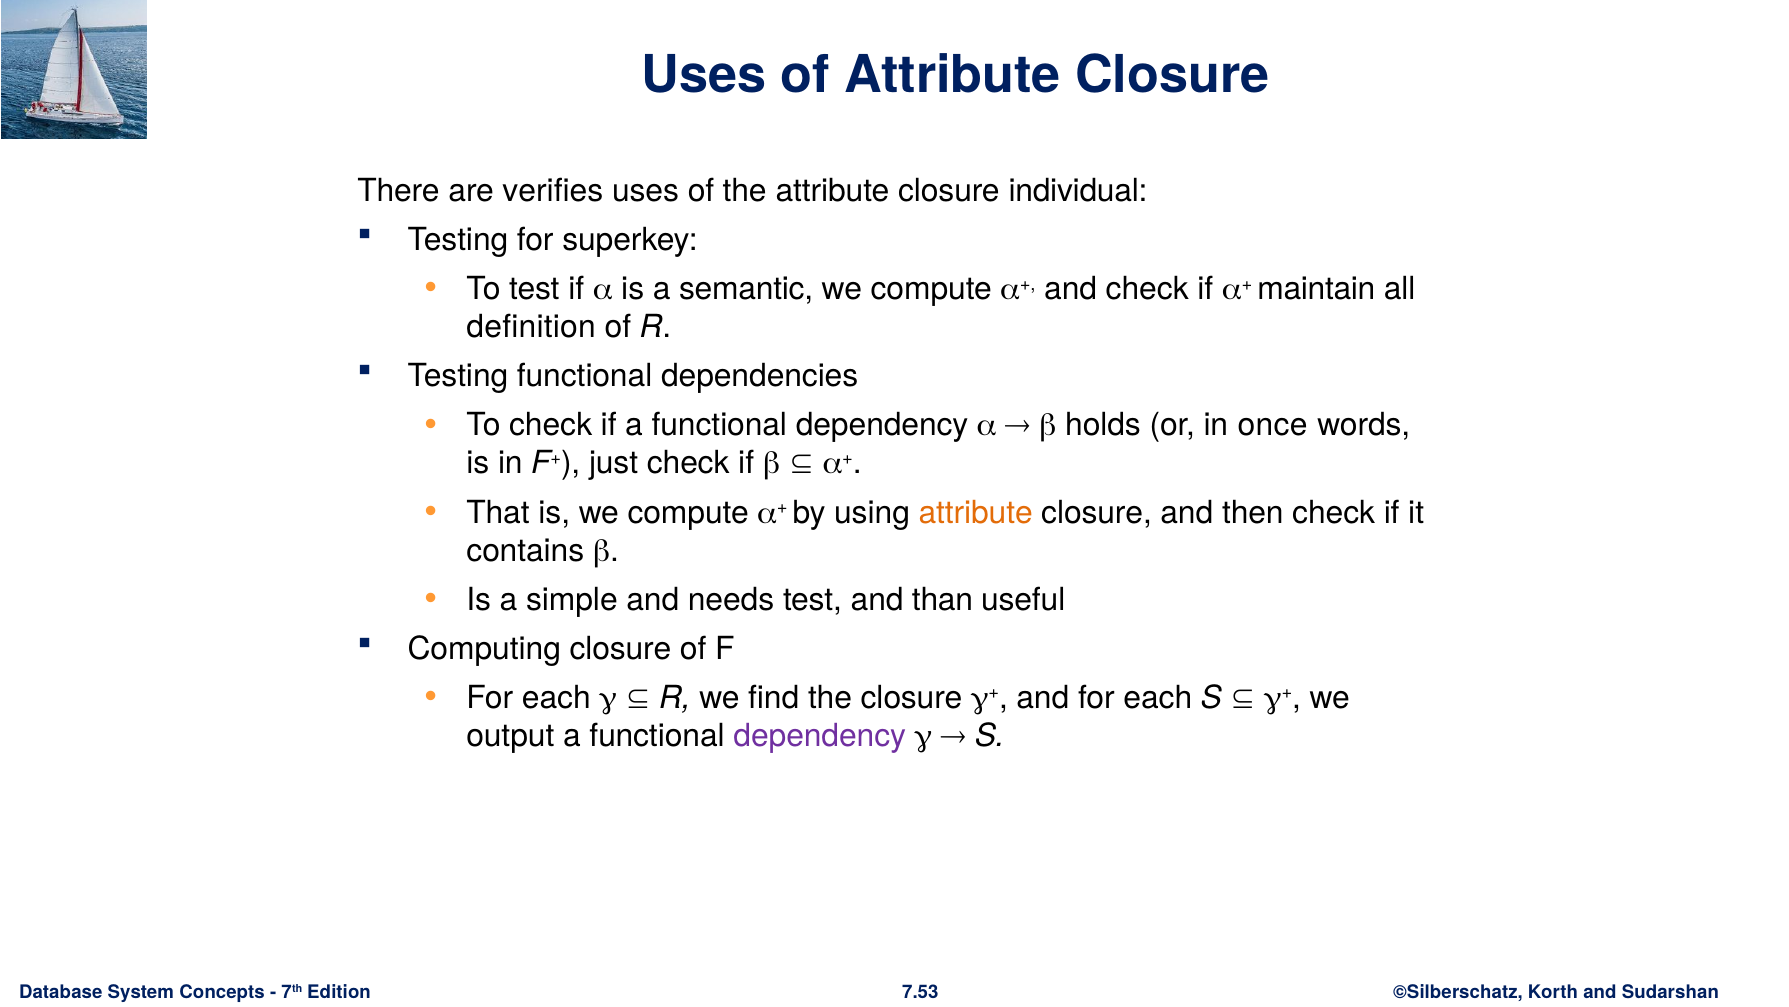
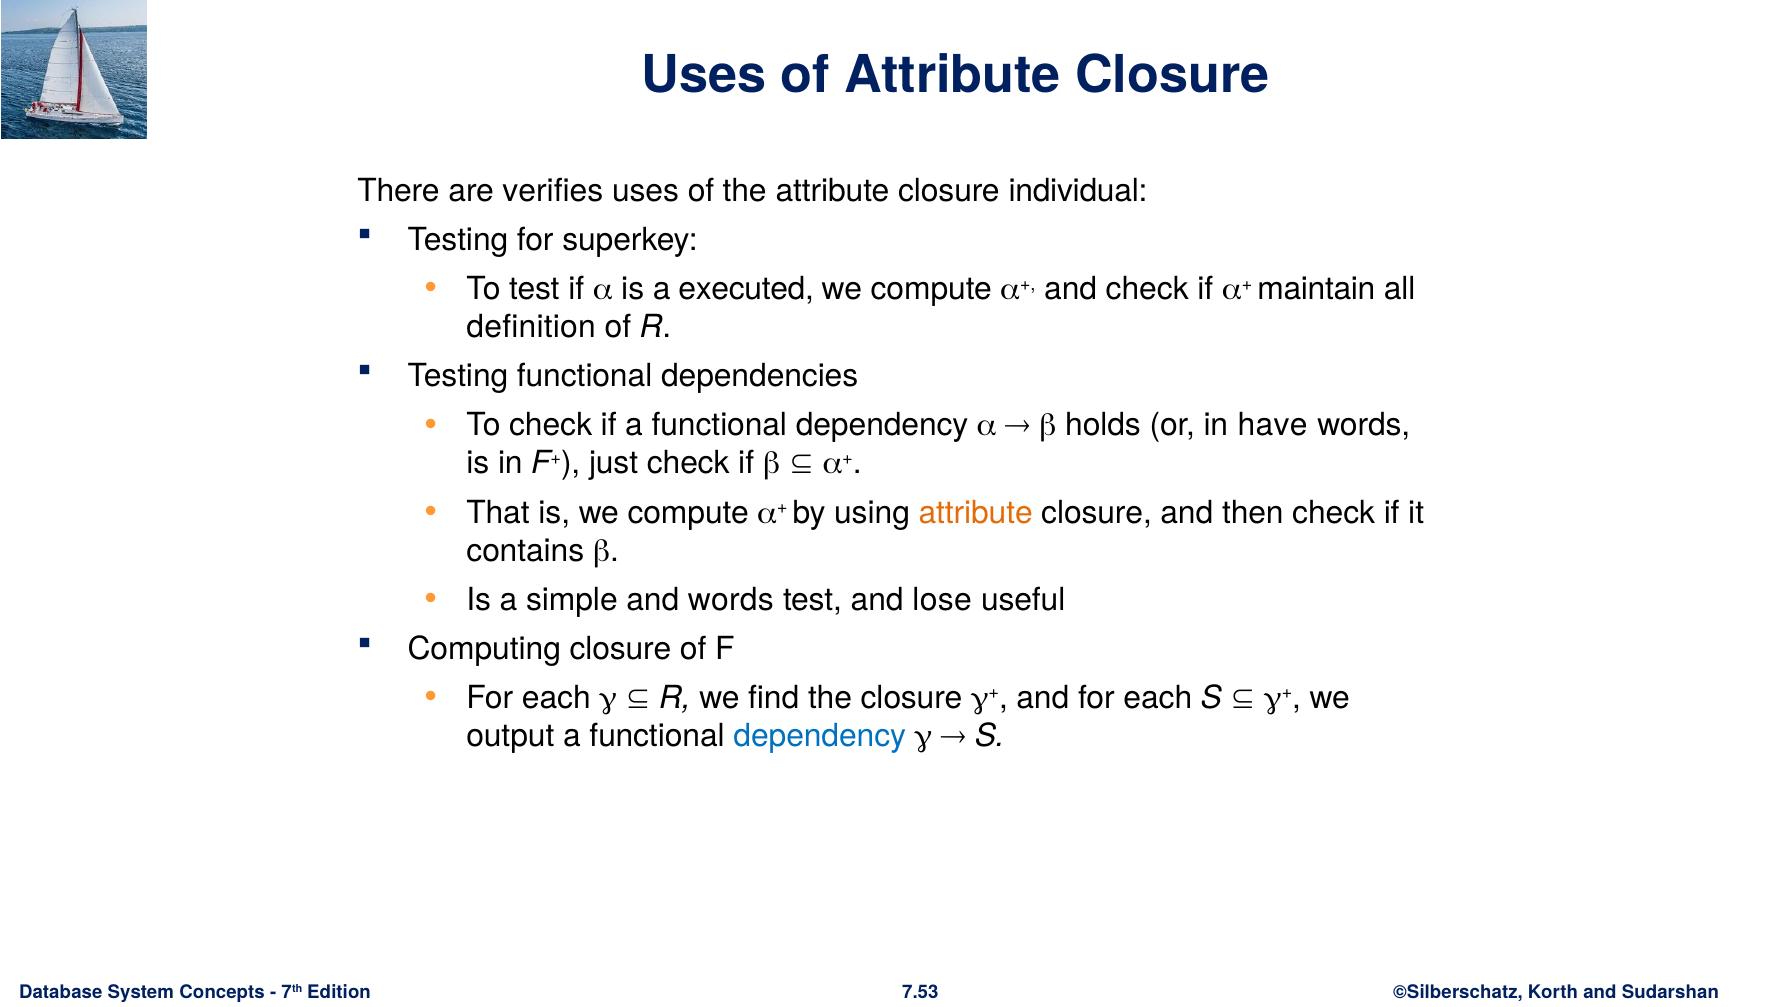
semantic: semantic -> executed
once: once -> have
and needs: needs -> words
than: than -> lose
dependency at (820, 736) colour: purple -> blue
